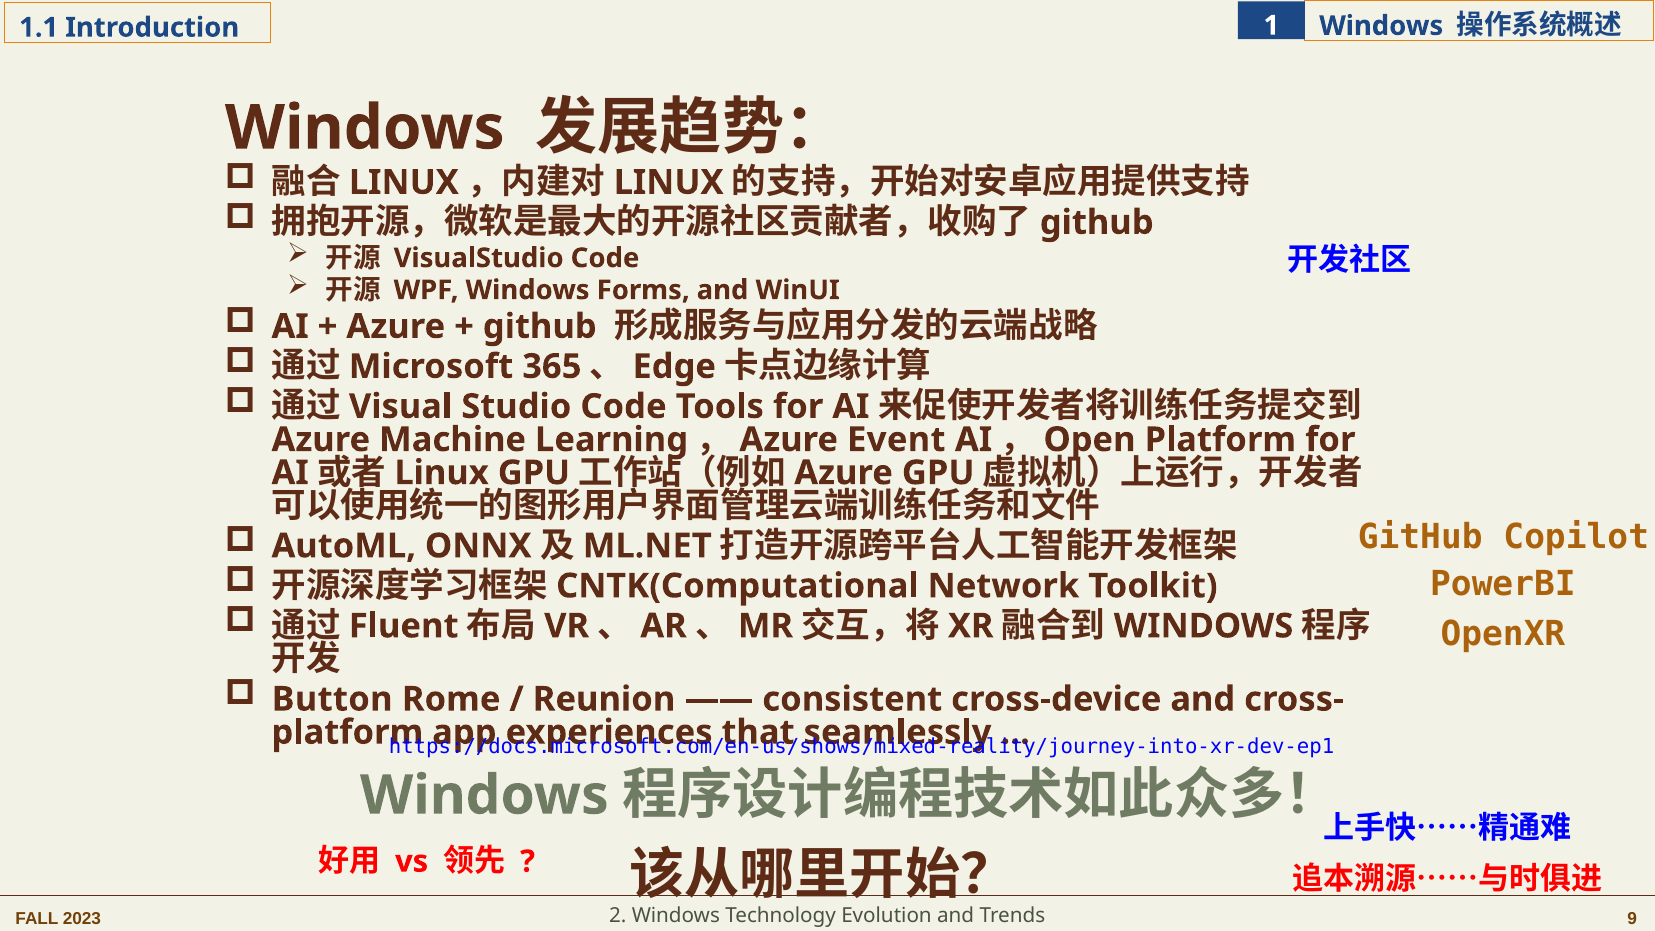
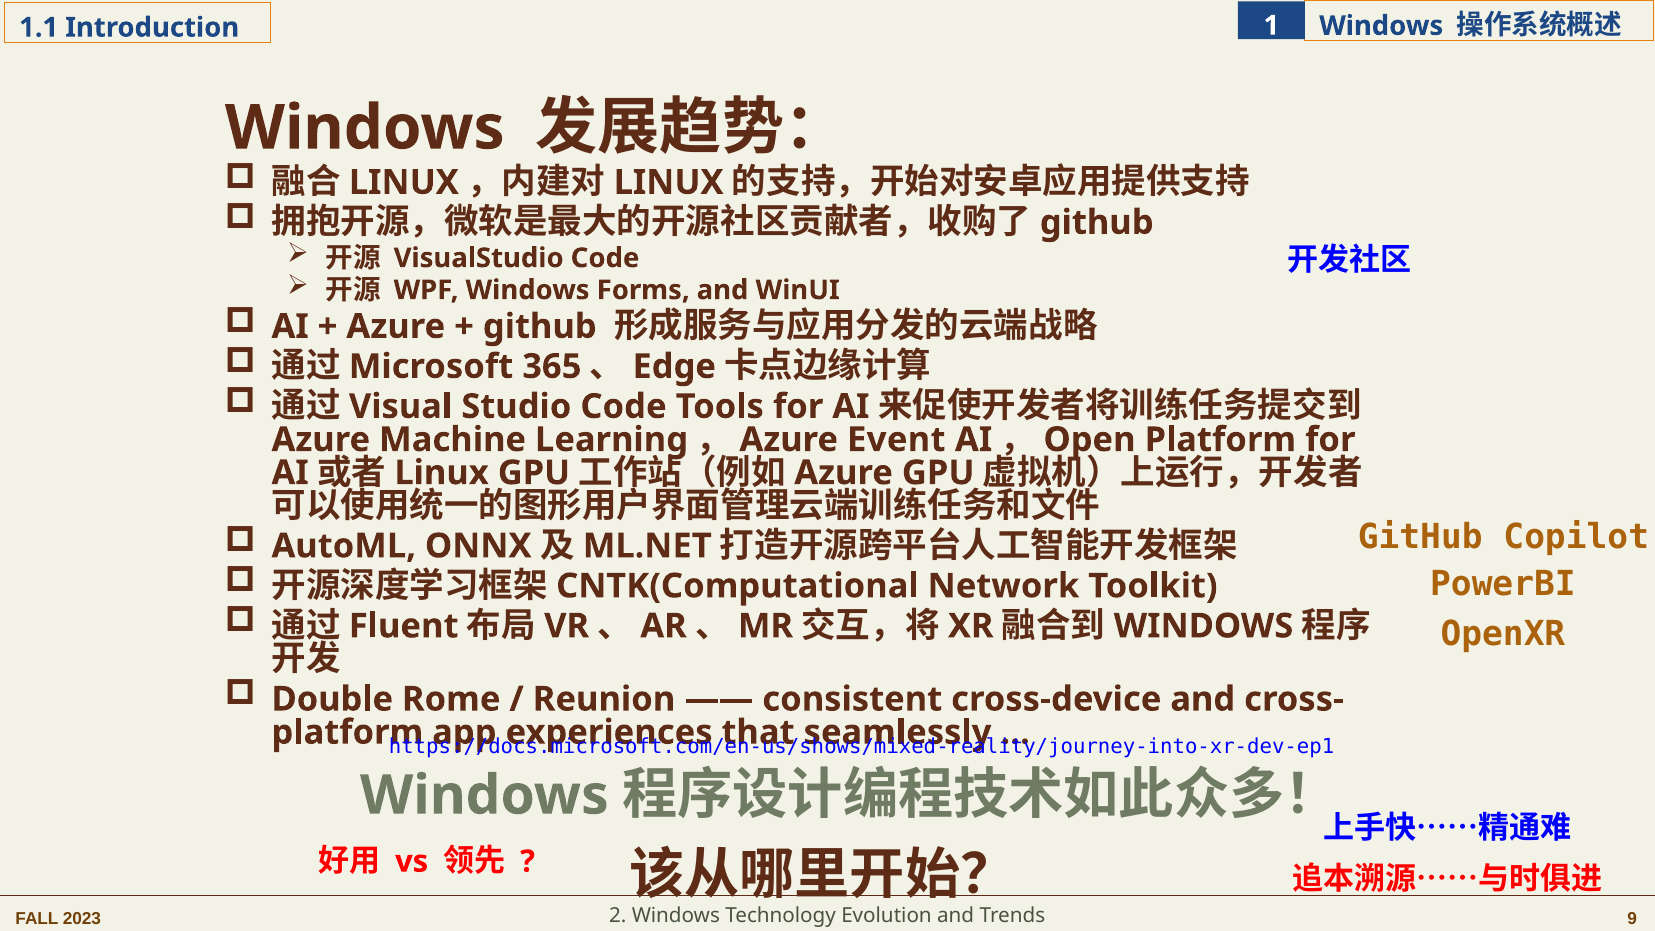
Button: Button -> Double
